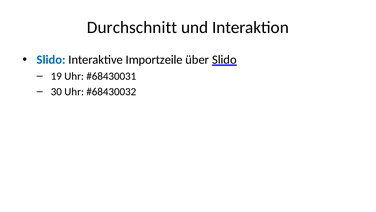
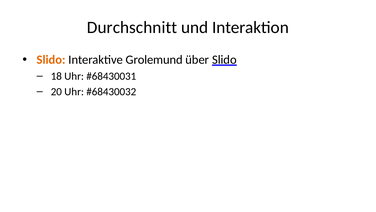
Slido at (51, 60) colour: blue -> orange
Importzeile: Importzeile -> Grolemund
19: 19 -> 18
30: 30 -> 20
